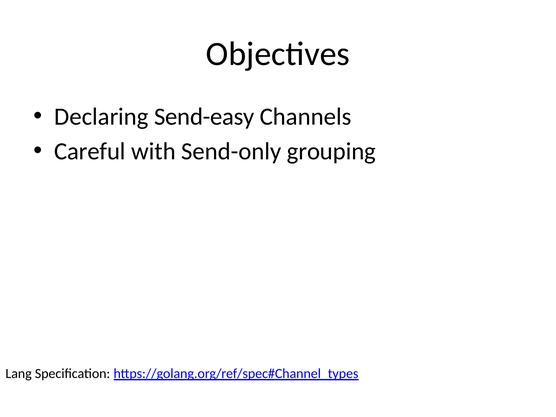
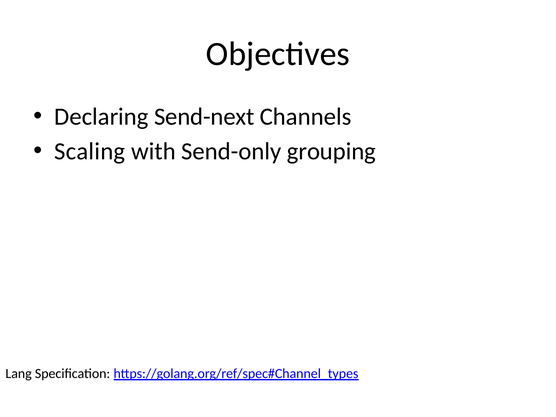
Send-easy: Send-easy -> Send-next
Careful: Careful -> Scaling
